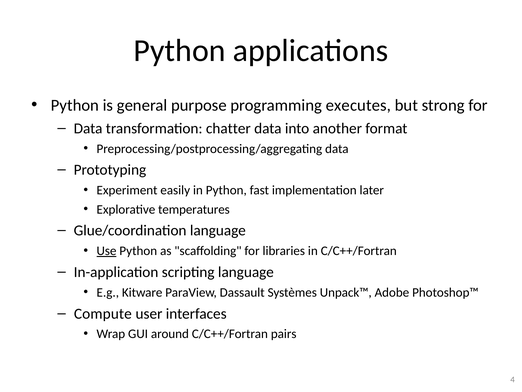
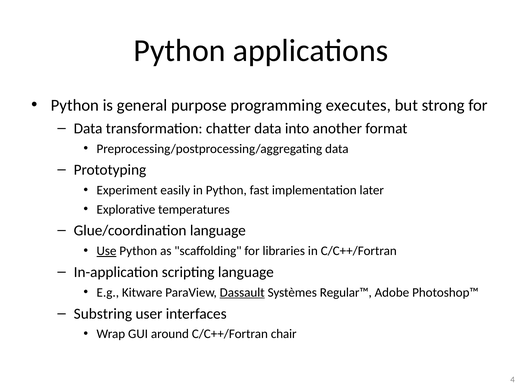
Dassault underline: none -> present
Unpack™: Unpack™ -> Regular™
Compute: Compute -> Substring
pairs: pairs -> chair
